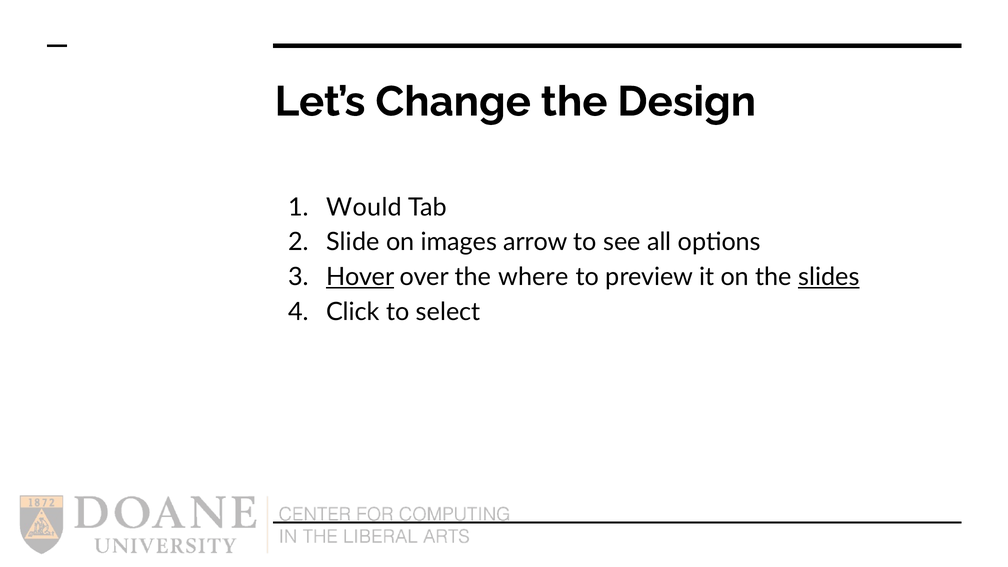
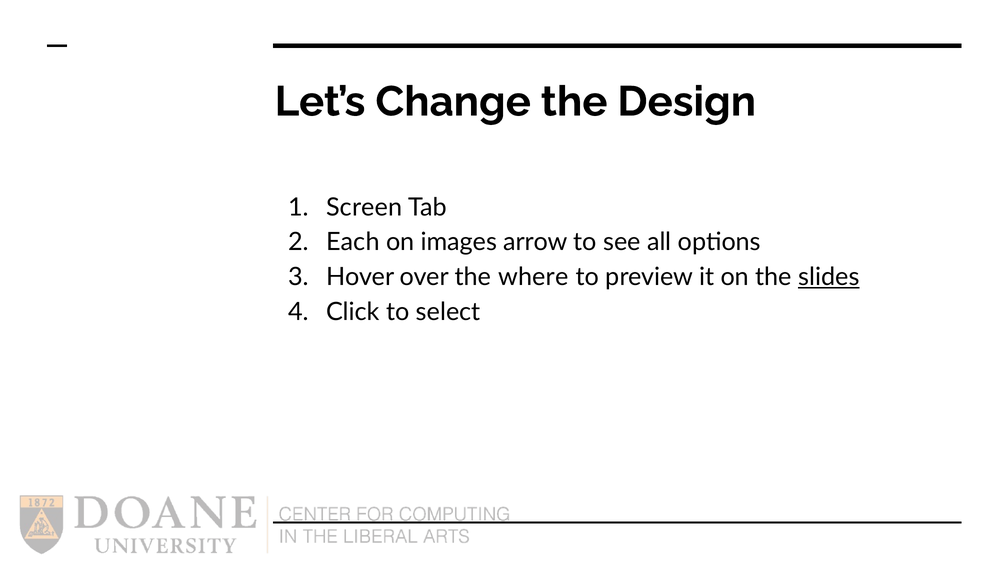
Would: Would -> Screen
Slide: Slide -> Each
Hover underline: present -> none
